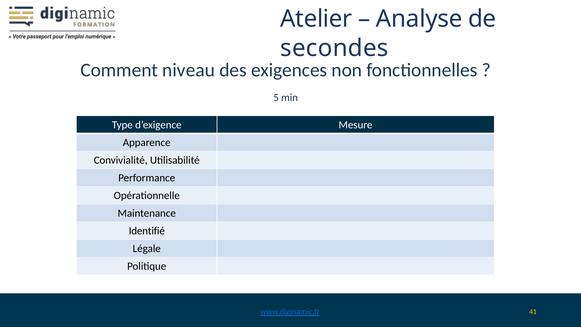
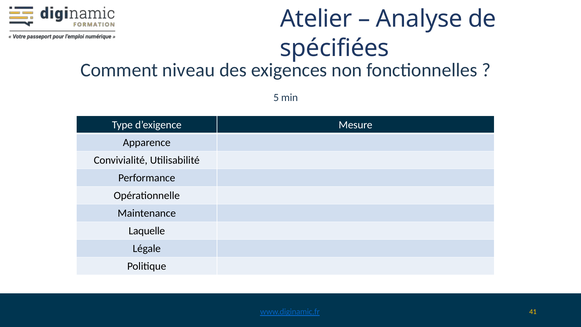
secondes: secondes -> spécifiées
Identifié: Identifié -> Laquelle
